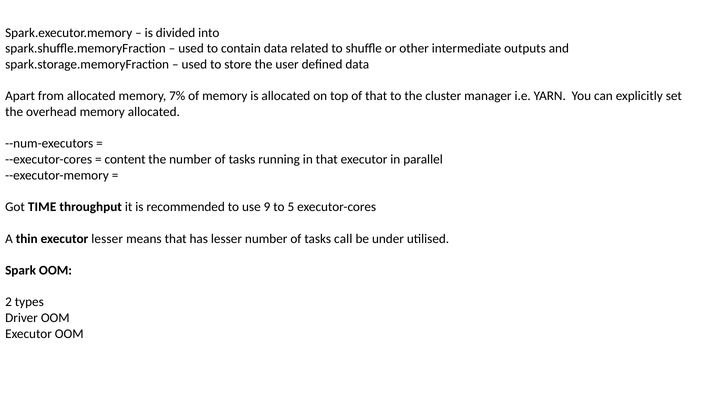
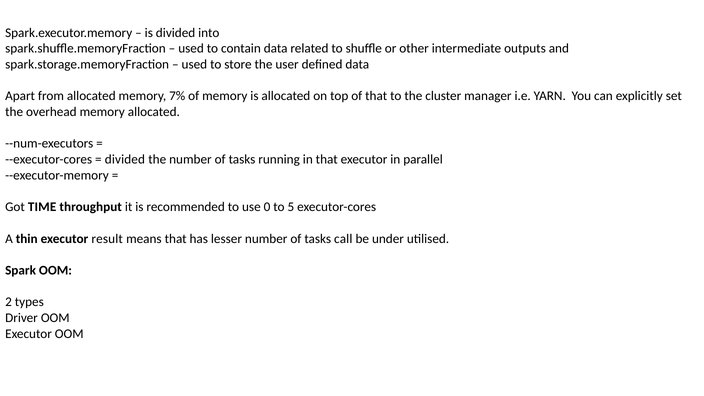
content at (125, 159): content -> divided
9: 9 -> 0
executor lesser: lesser -> result
